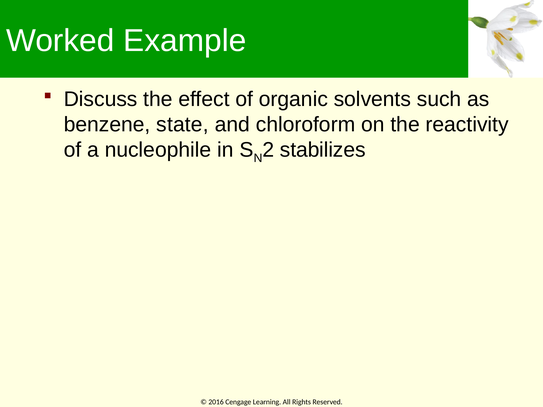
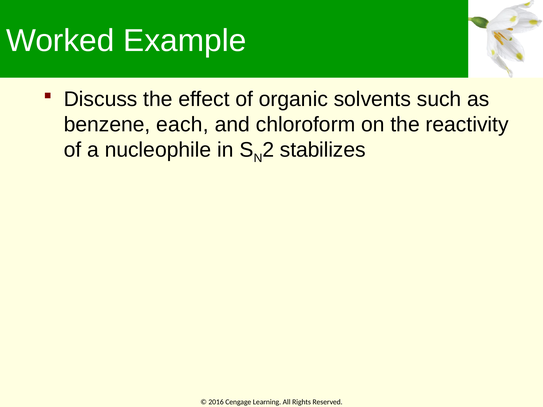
state: state -> each
